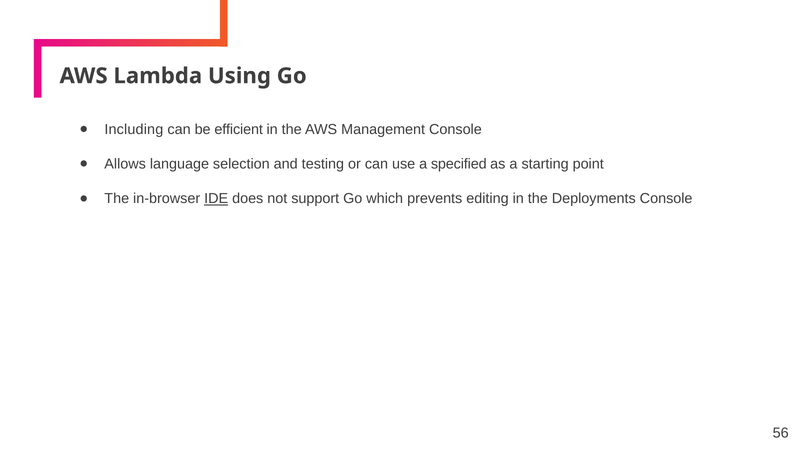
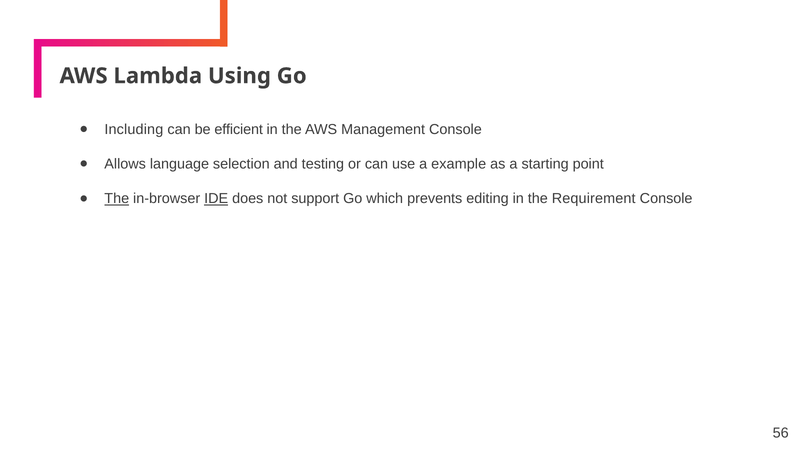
specified: specified -> example
The at (117, 199) underline: none -> present
Deployments: Deployments -> Requirement
